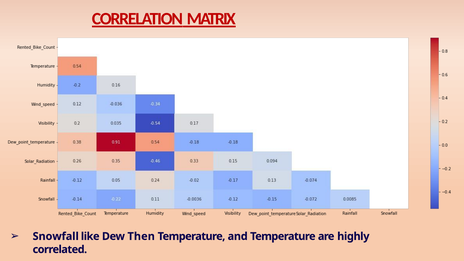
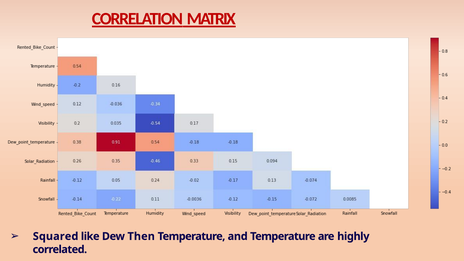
Snowfall: Snowfall -> Squared
